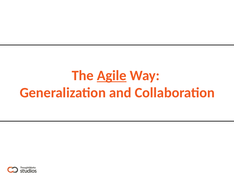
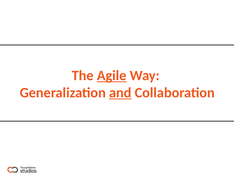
and underline: none -> present
